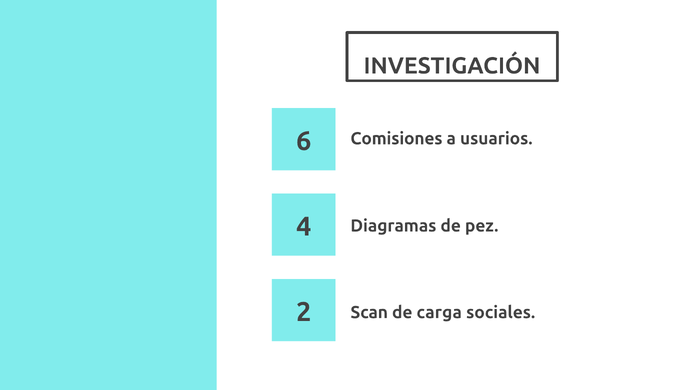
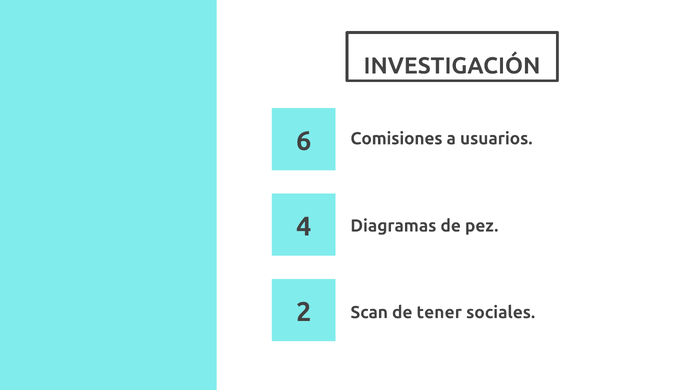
carga: carga -> tener
